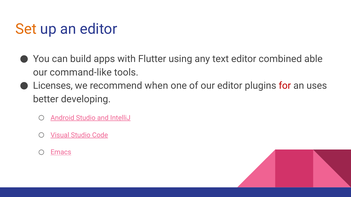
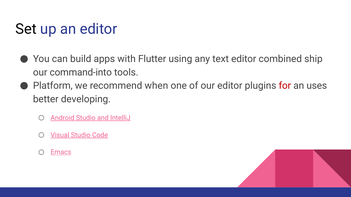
Set colour: orange -> black
able: able -> ship
command-like: command-like -> command-into
Licenses: Licenses -> Platform
